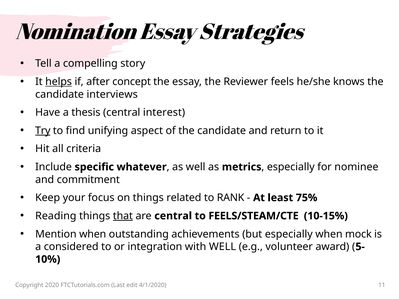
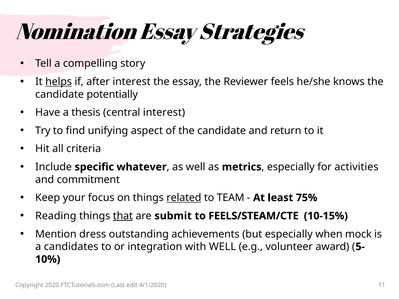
after concept: concept -> interest
interviews: interviews -> potentially
Try underline: present -> none
nominee: nominee -> activities
related underline: none -> present
RANK: RANK -> TEAM
are central: central -> submit
Mention when: when -> dress
considered: considered -> candidates
